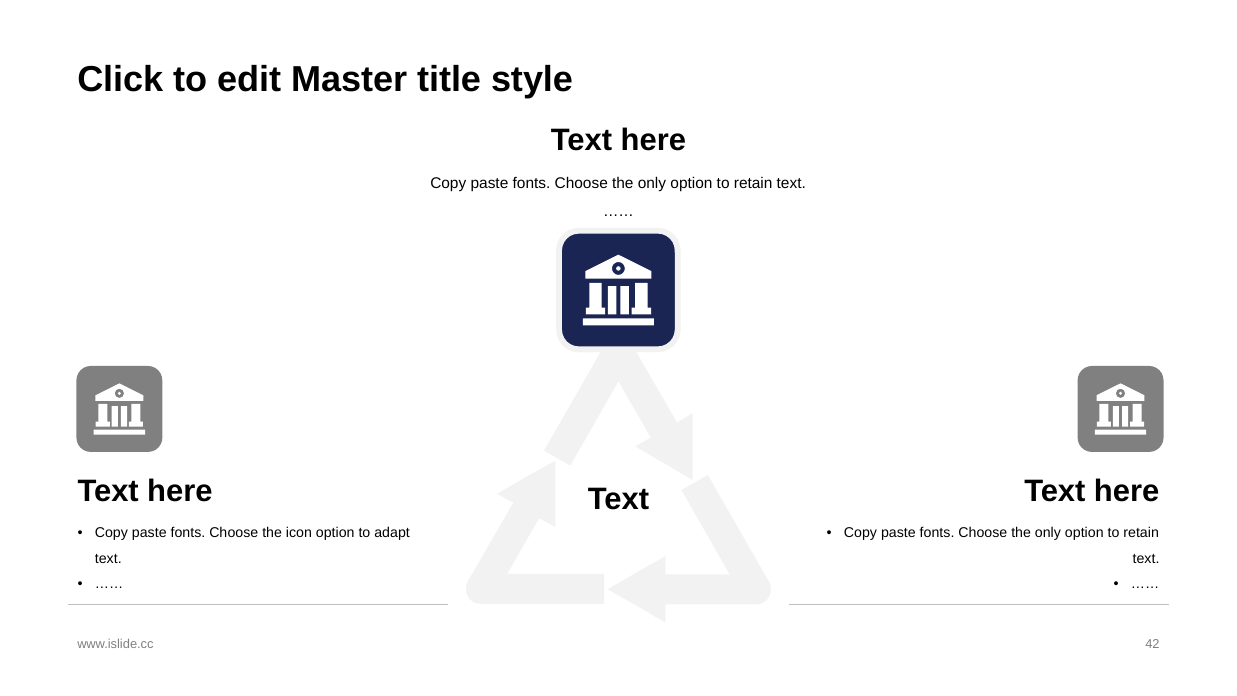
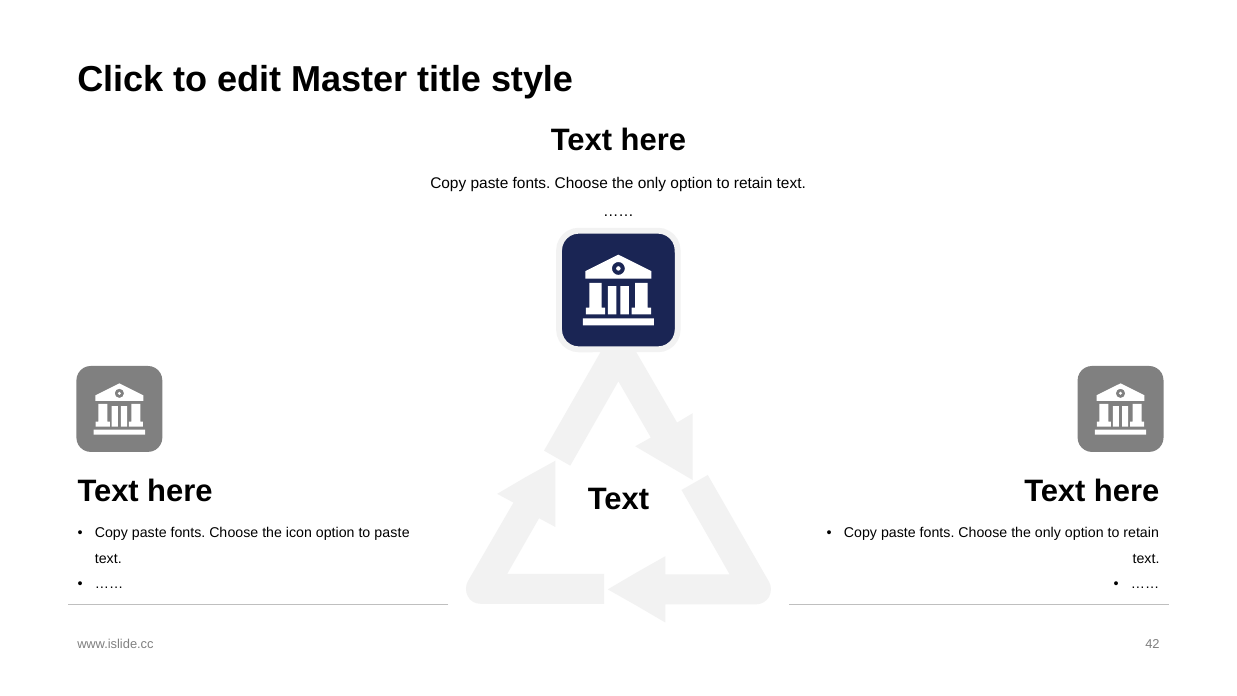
to adapt: adapt -> paste
